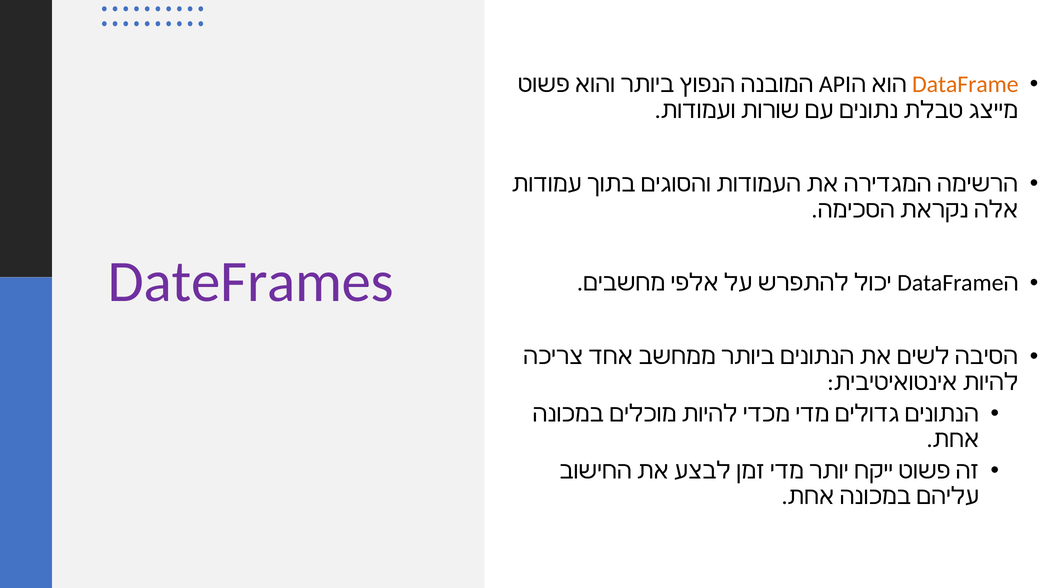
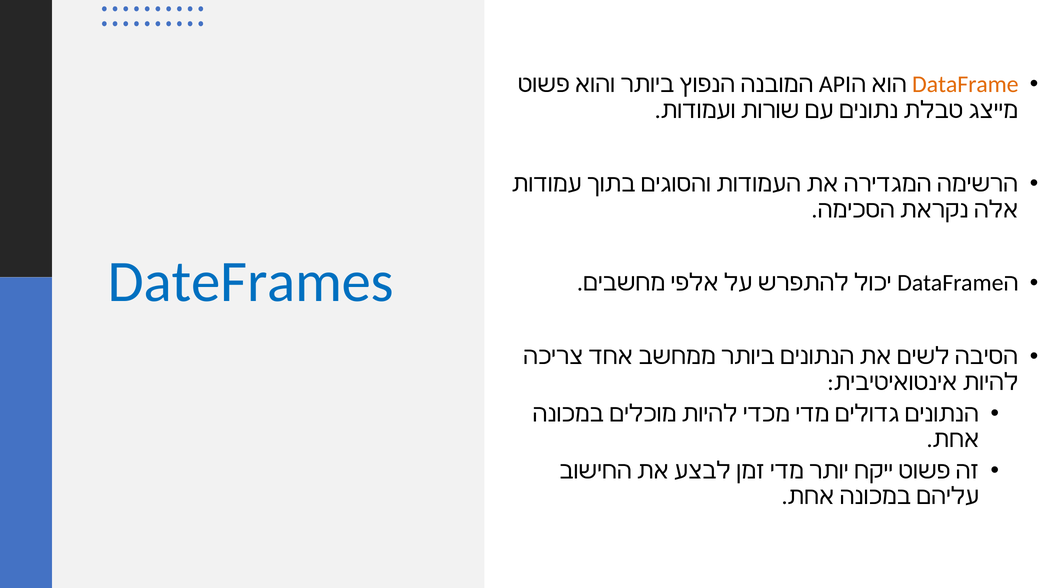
DateFrames colour: purple -> blue
